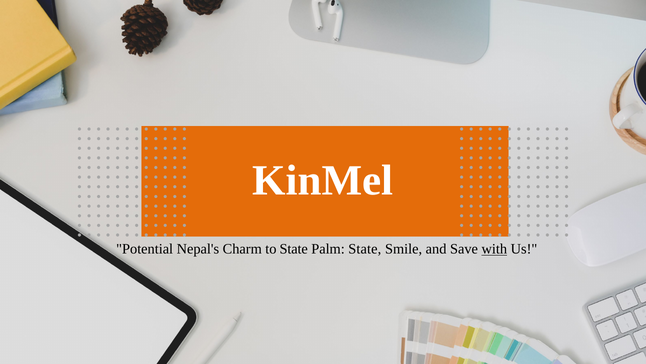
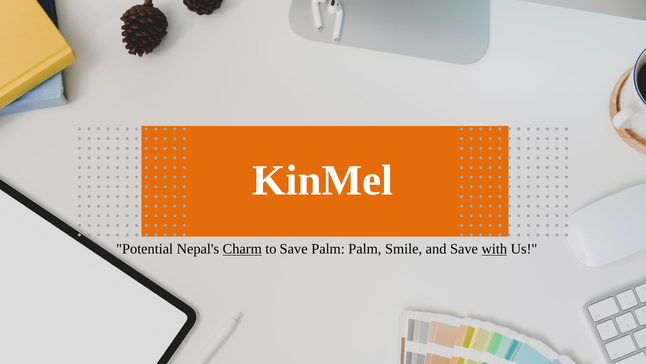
Charm underline: none -> present
to State: State -> Save
Palm State: State -> Palm
